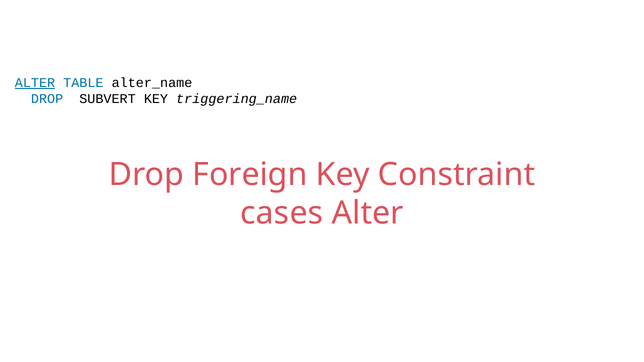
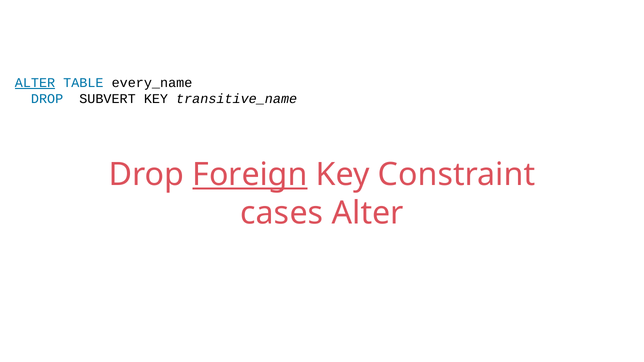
alter_name: alter_name -> every_name
triggering_name: triggering_name -> transitive_name
Foreign underline: none -> present
